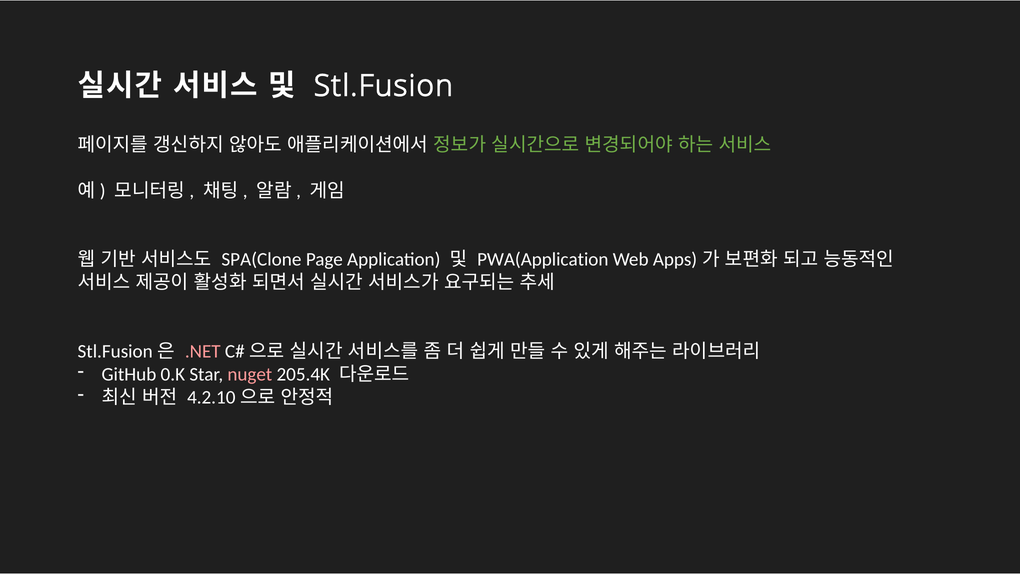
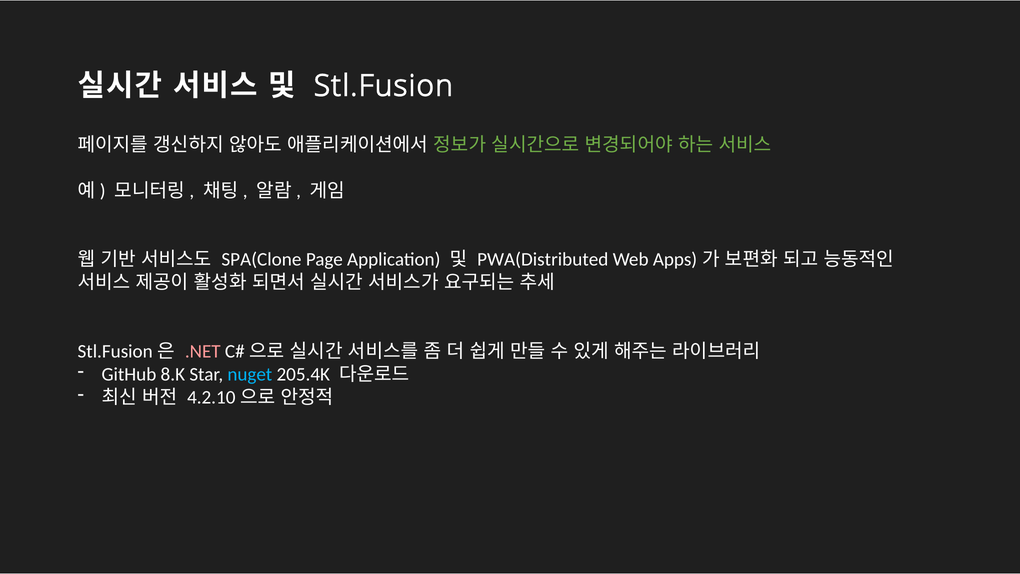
PWA(Application: PWA(Application -> PWA(Distributed
0.K: 0.K -> 8.K
nuget colour: pink -> light blue
